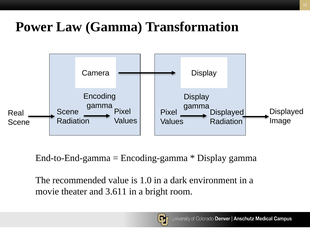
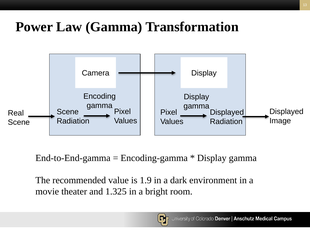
1.0: 1.0 -> 1.9
3.611: 3.611 -> 1.325
